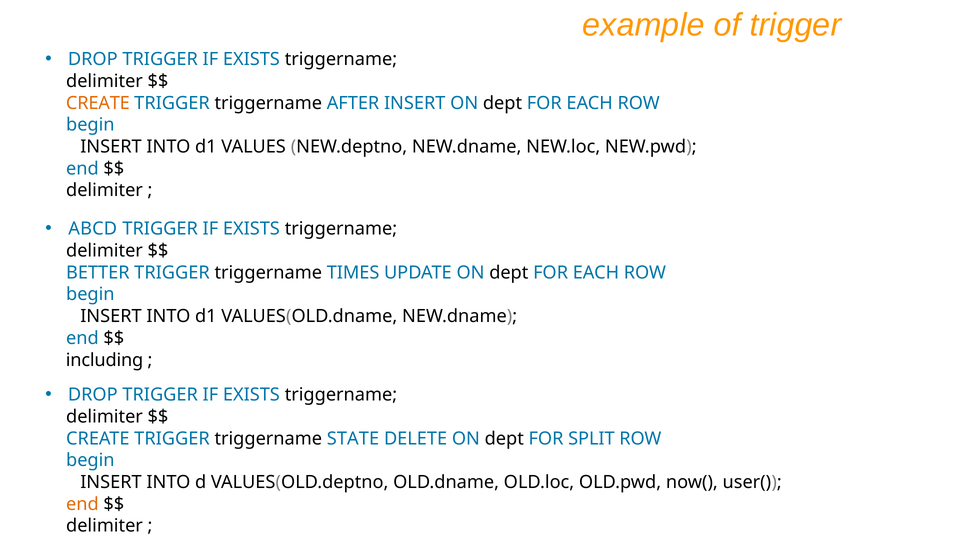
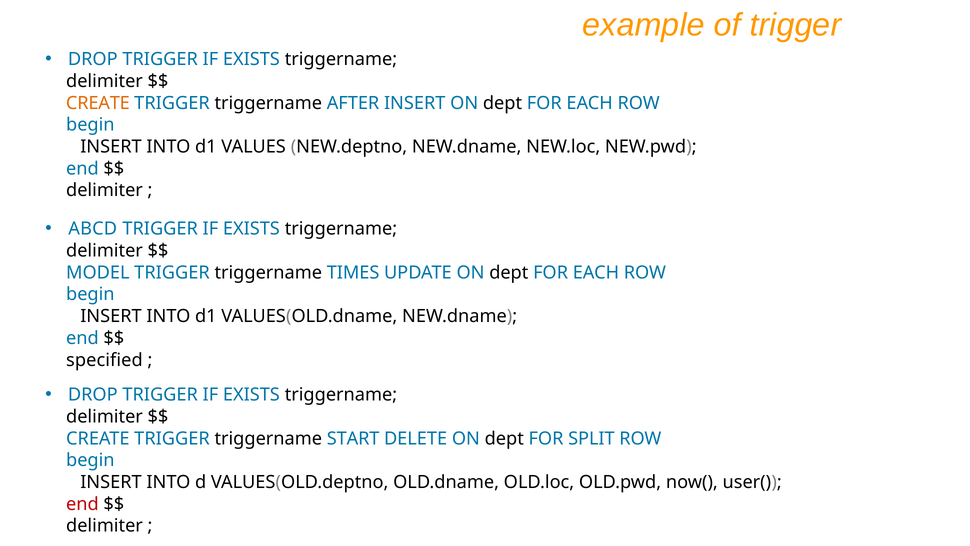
BETTER: BETTER -> MODEL
including: including -> specified
STATE: STATE -> START
end at (82, 504) colour: orange -> red
